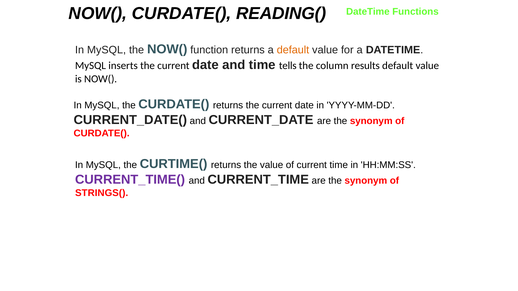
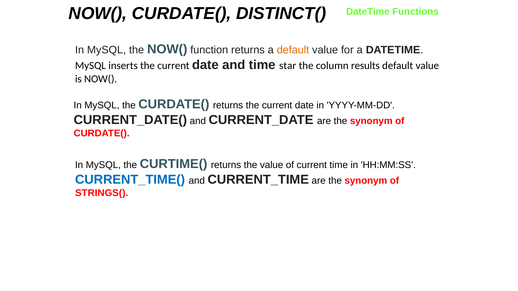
READING(: READING( -> DISTINCT(
tells: tells -> star
CURRENT_TIME( colour: purple -> blue
